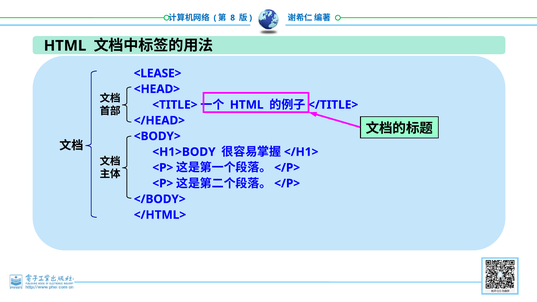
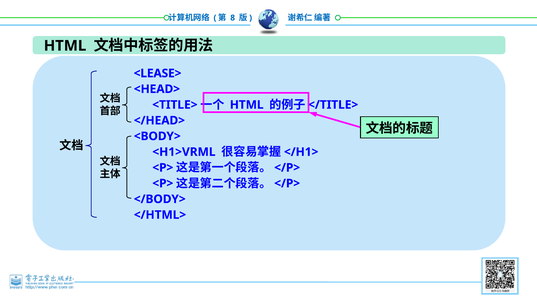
<H1>BODY: <H1>BODY -> <H1>VRML
